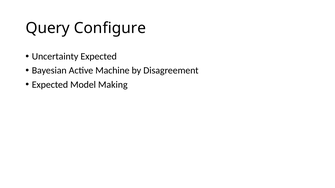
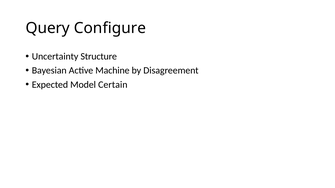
Uncertainty Expected: Expected -> Structure
Making: Making -> Certain
